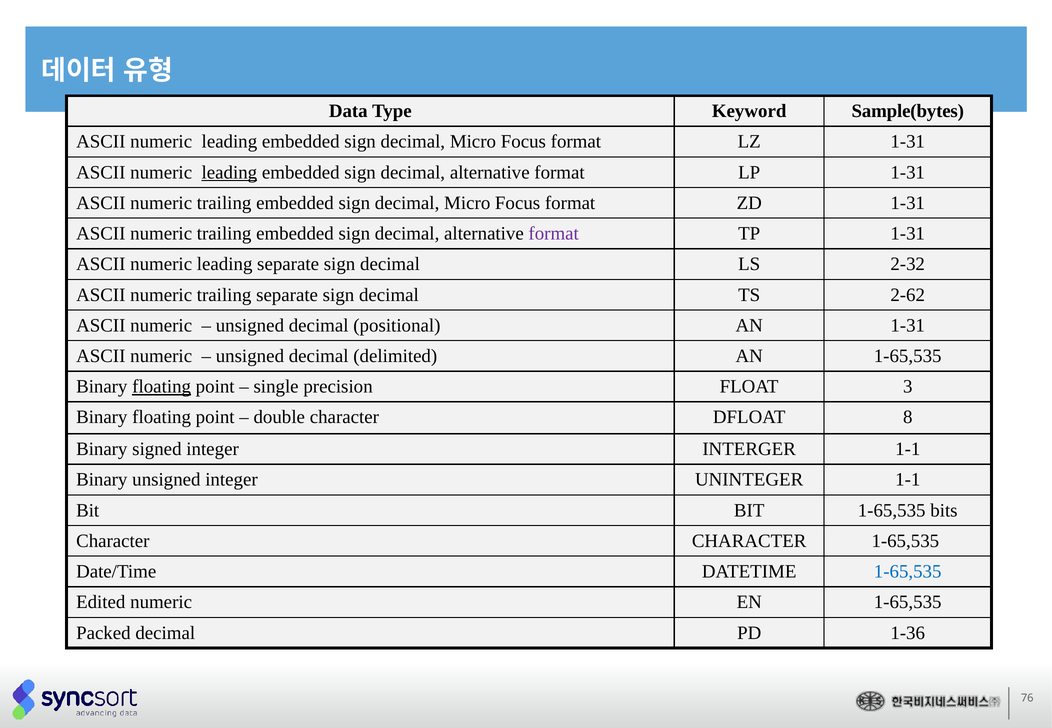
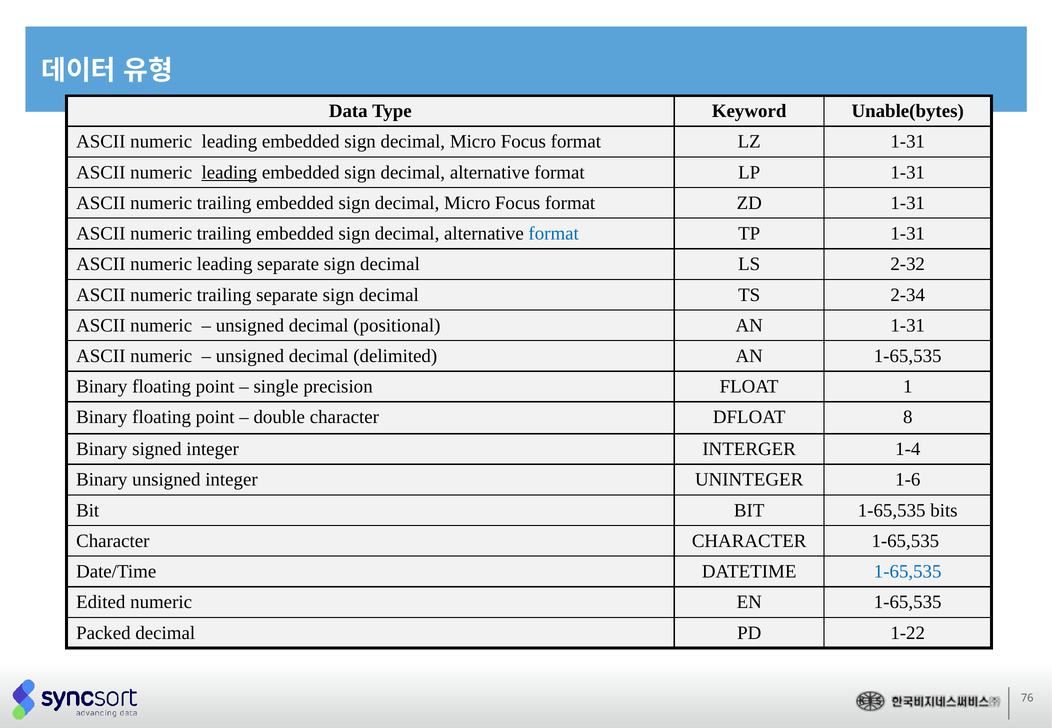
Sample(bytes: Sample(bytes -> Unable(bytes
format at (554, 234) colour: purple -> blue
2-62: 2-62 -> 2-34
floating at (162, 387) underline: present -> none
3: 3 -> 1
INTERGER 1-1: 1-1 -> 1-4
UNINTEGER 1-1: 1-1 -> 1-6
1-36: 1-36 -> 1-22
